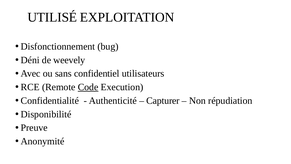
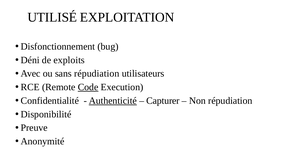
weevely: weevely -> exploits
sans confidentiel: confidentiel -> répudiation
Authenticité underline: none -> present
